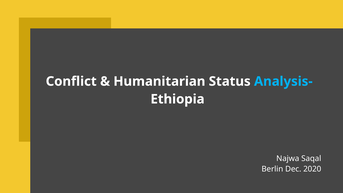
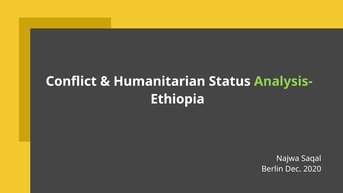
Analysis- colour: light blue -> light green
